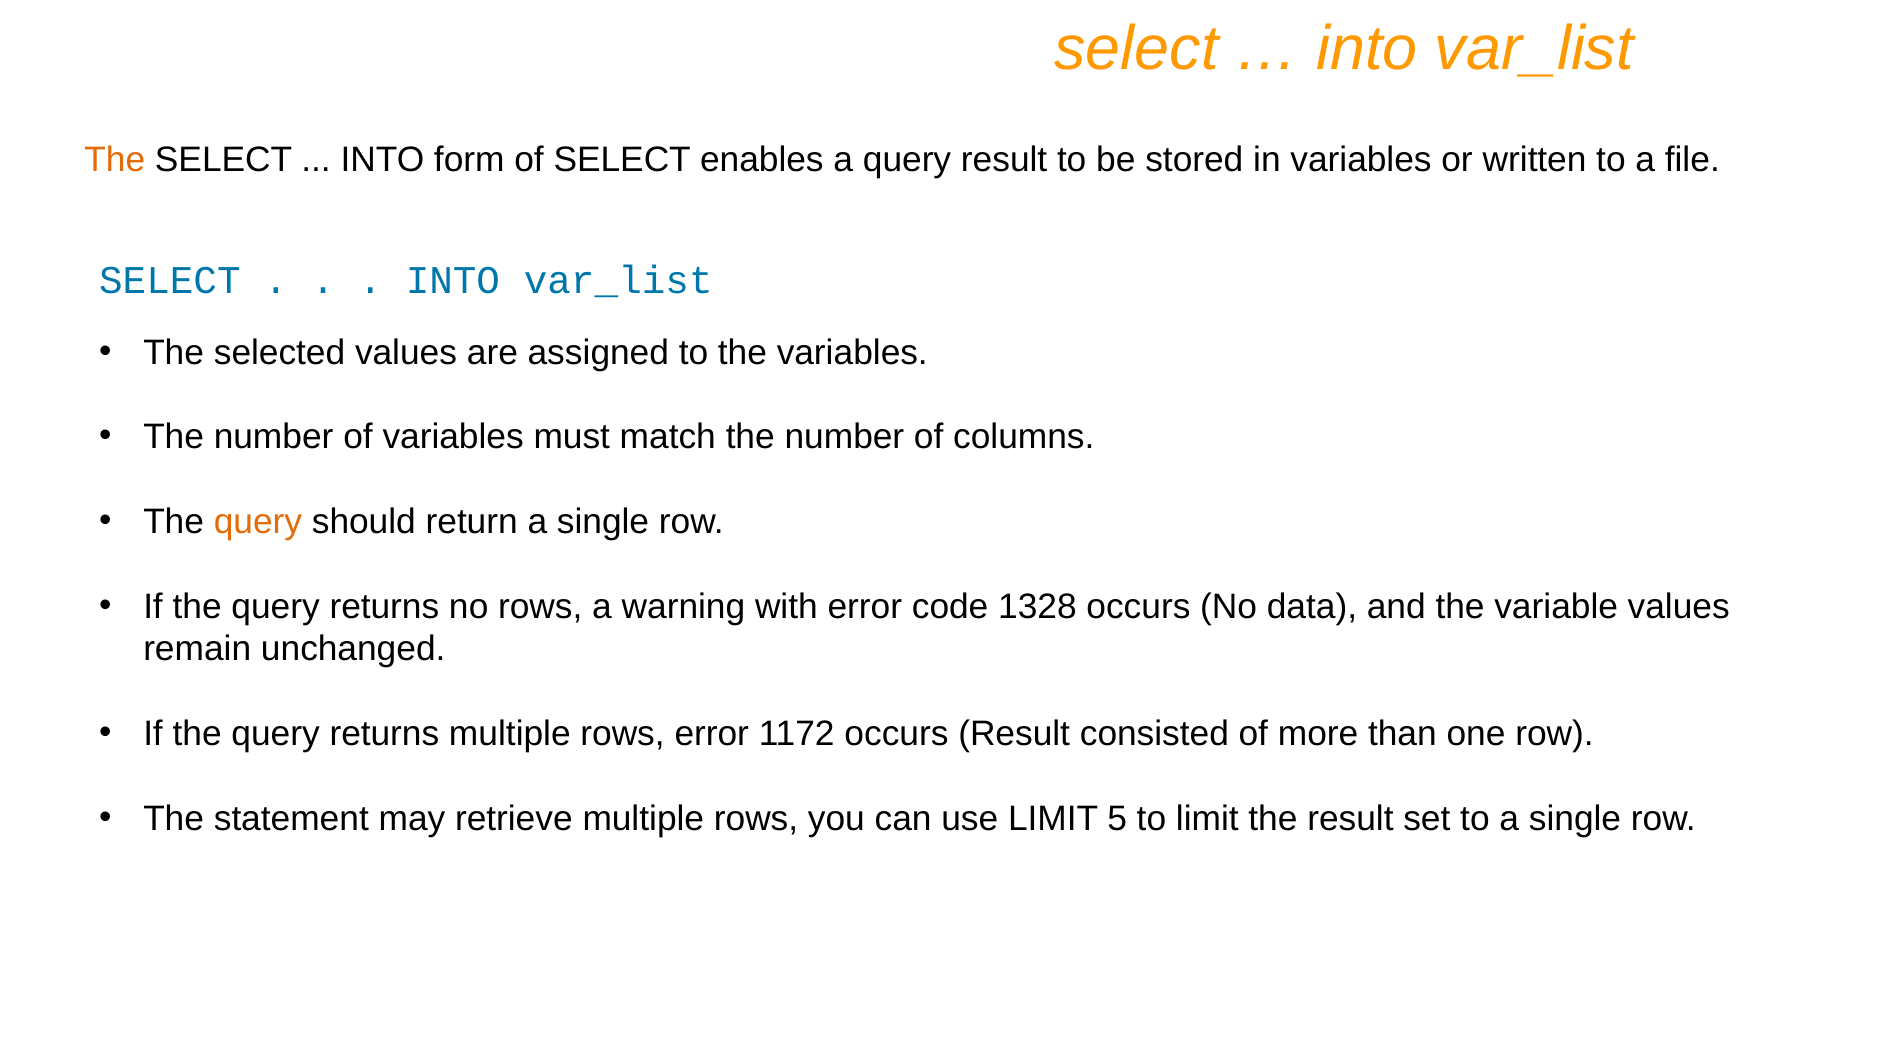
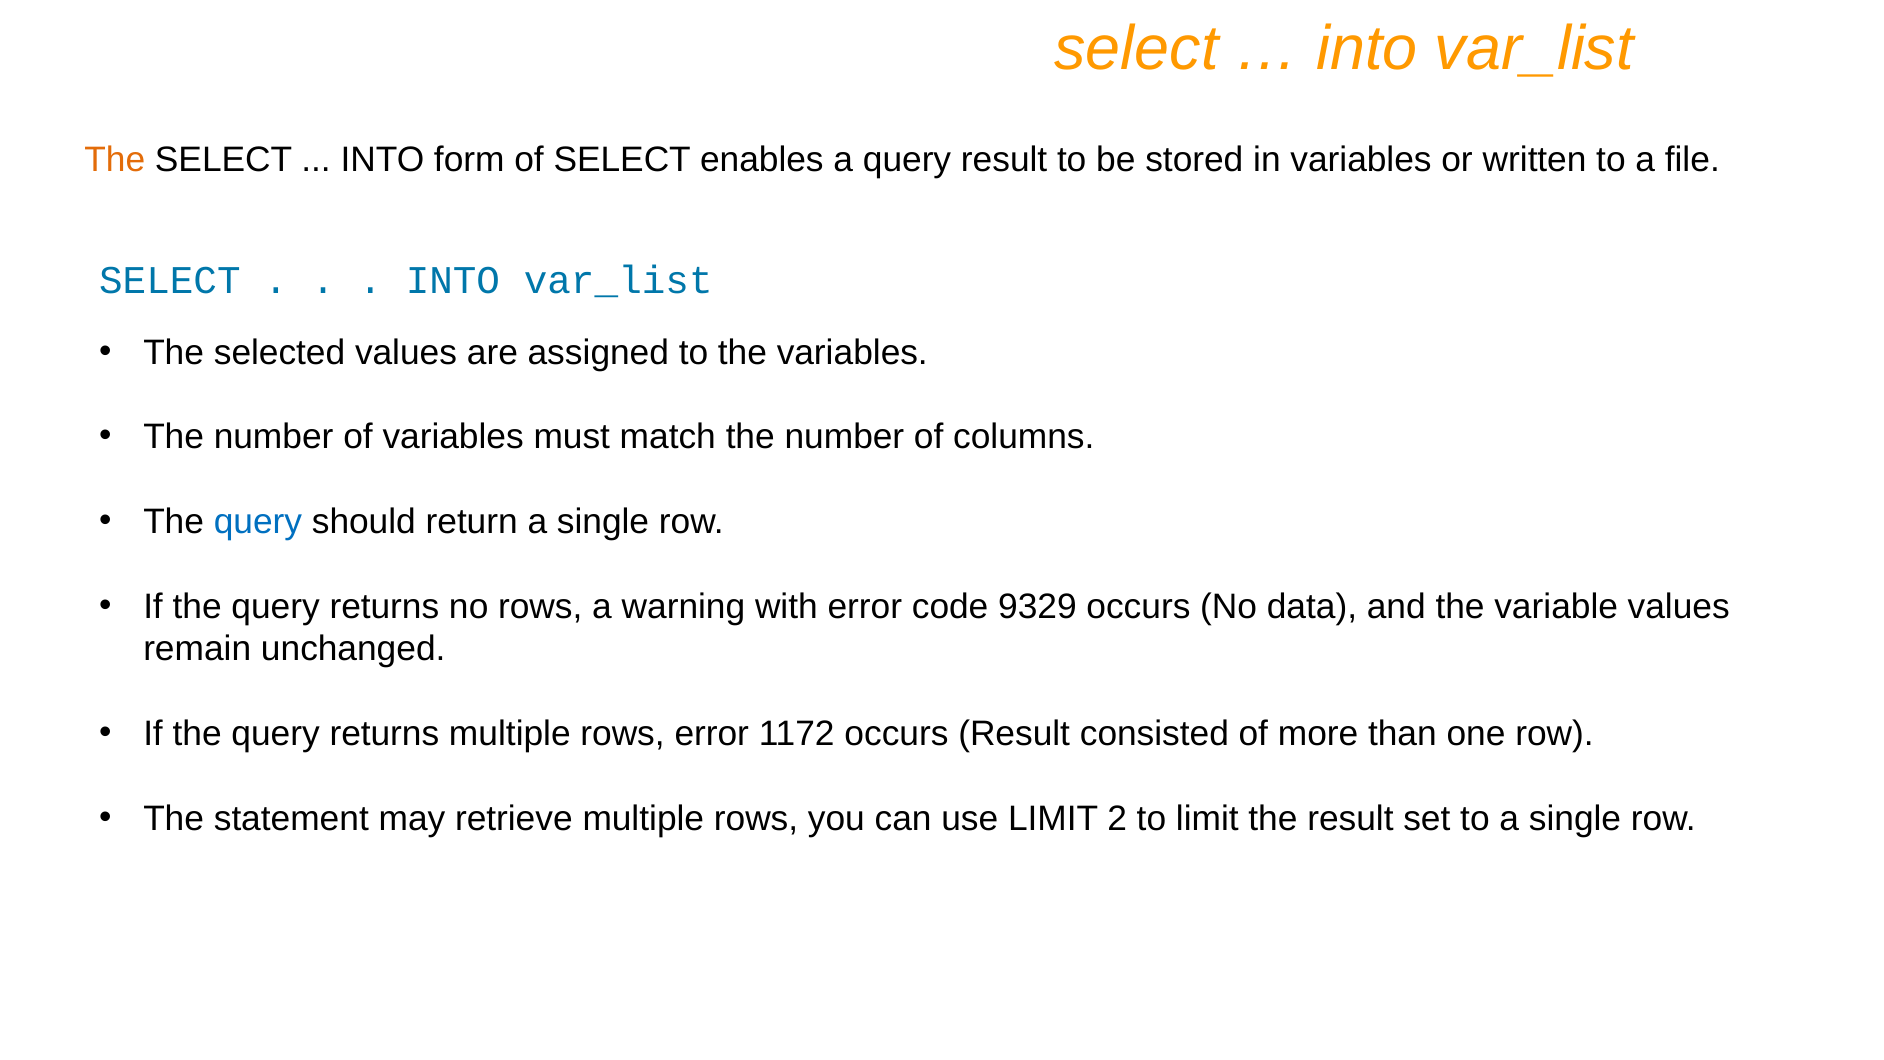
query at (258, 522) colour: orange -> blue
1328: 1328 -> 9329
5: 5 -> 2
